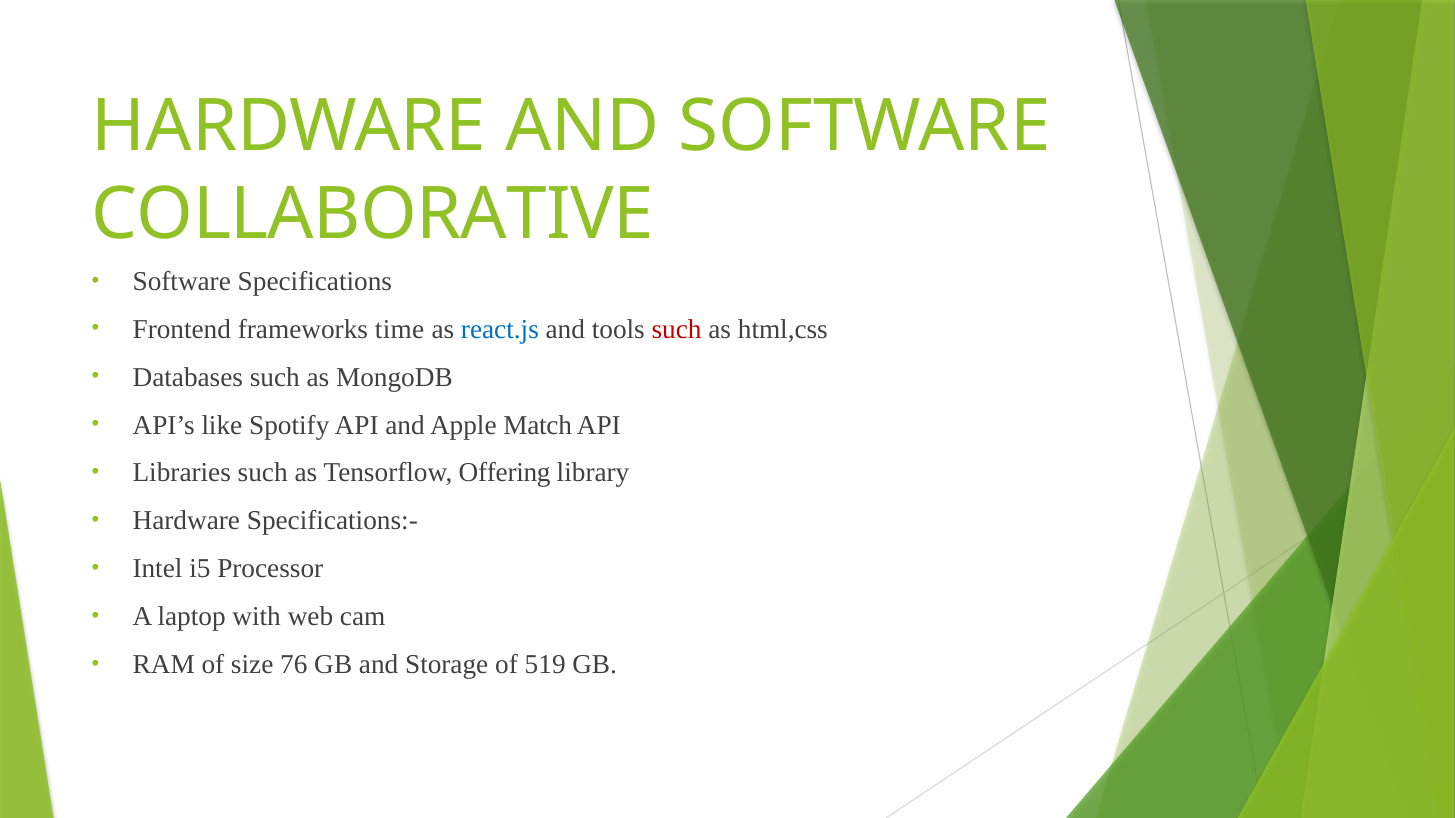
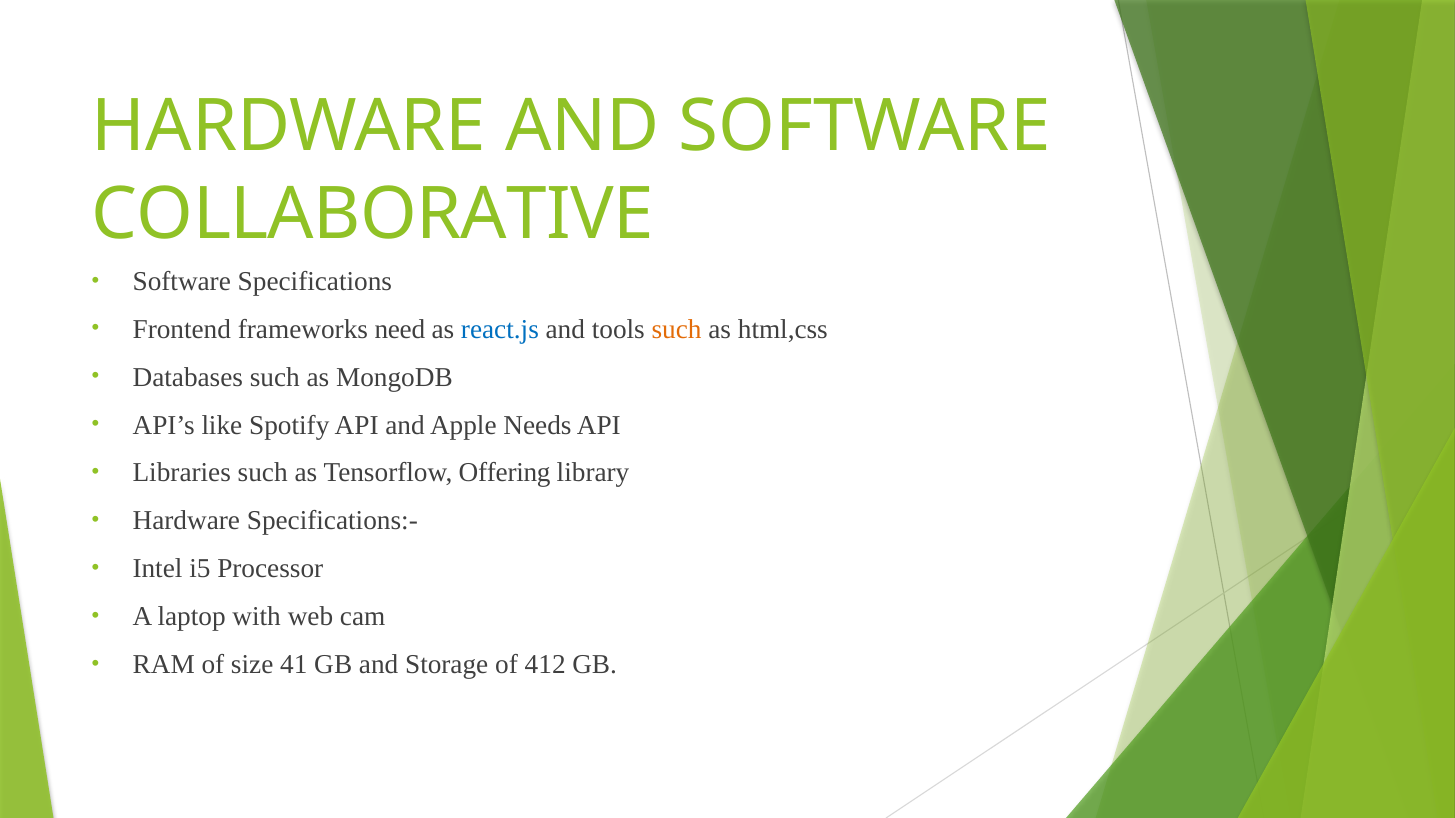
time: time -> need
such at (677, 329) colour: red -> orange
Match: Match -> Needs
76: 76 -> 41
519: 519 -> 412
